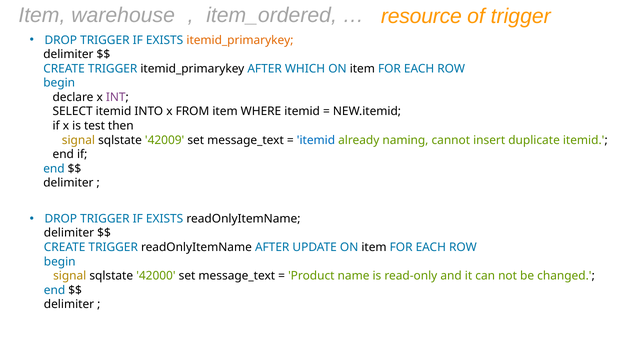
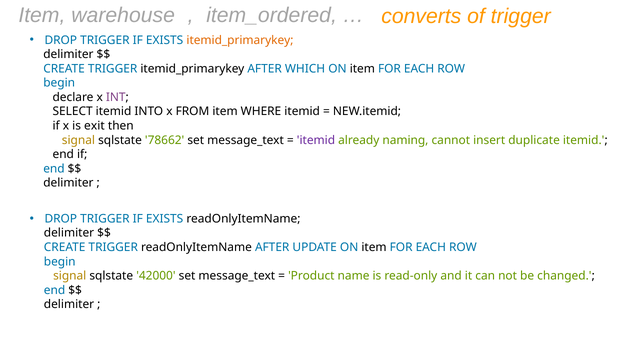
resource: resource -> converts
test: test -> exit
42009: 42009 -> 78662
itemid at (316, 140) colour: blue -> purple
